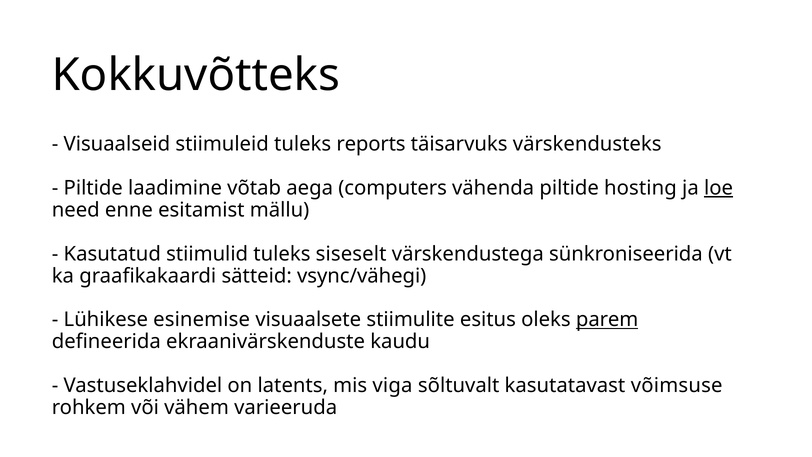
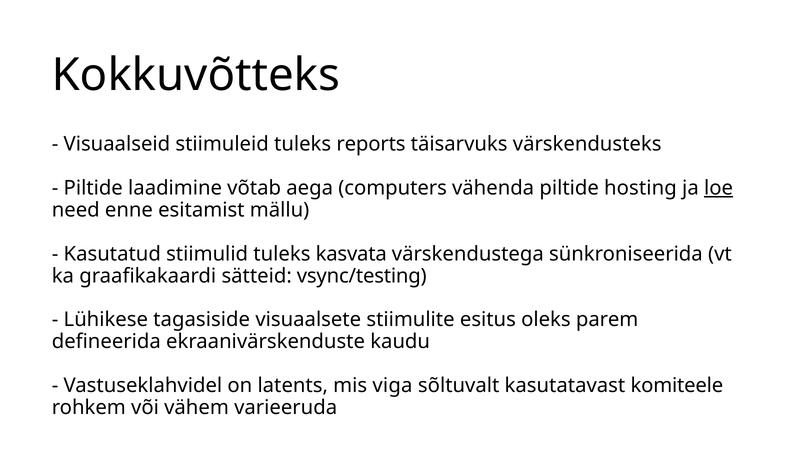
siseselt: siseselt -> kasvata
vsync/vähegi: vsync/vähegi -> vsync/testing
esinemise: esinemise -> tagasiside
parem underline: present -> none
võimsuse: võimsuse -> komiteele
